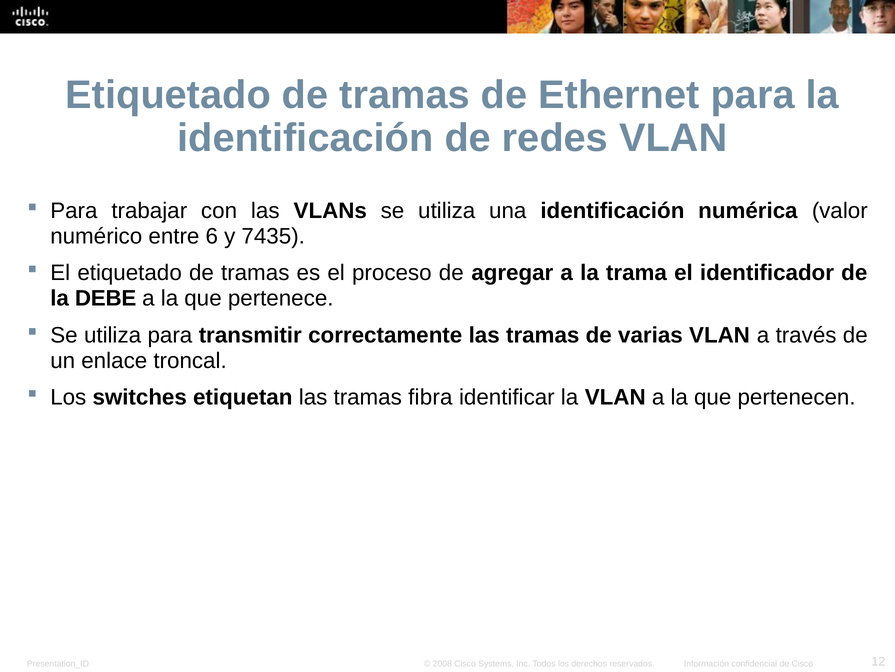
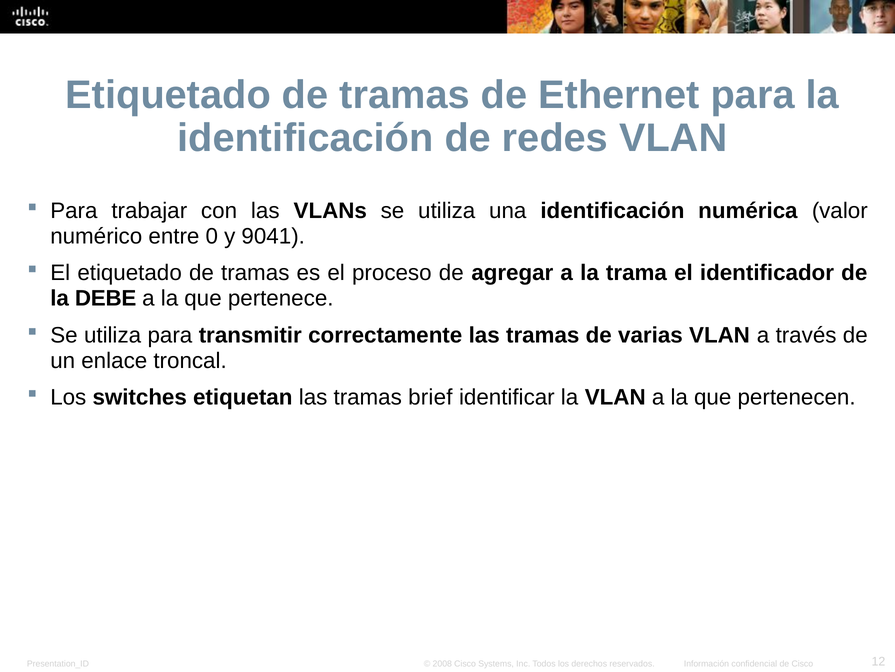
6: 6 -> 0
7435: 7435 -> 9041
fibra: fibra -> brief
